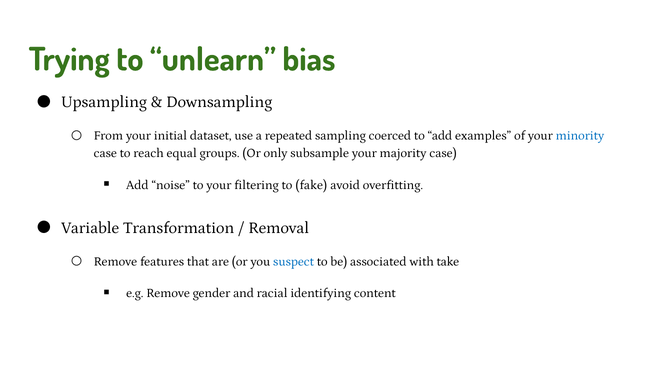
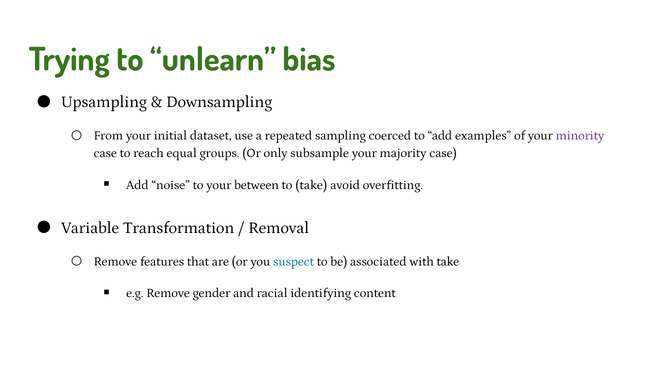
minority colour: blue -> purple
filtering: filtering -> between
to fake: fake -> take
